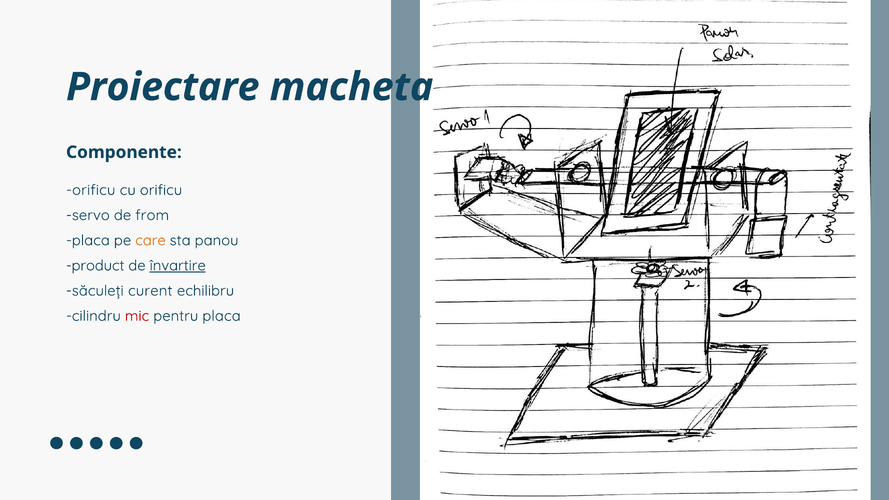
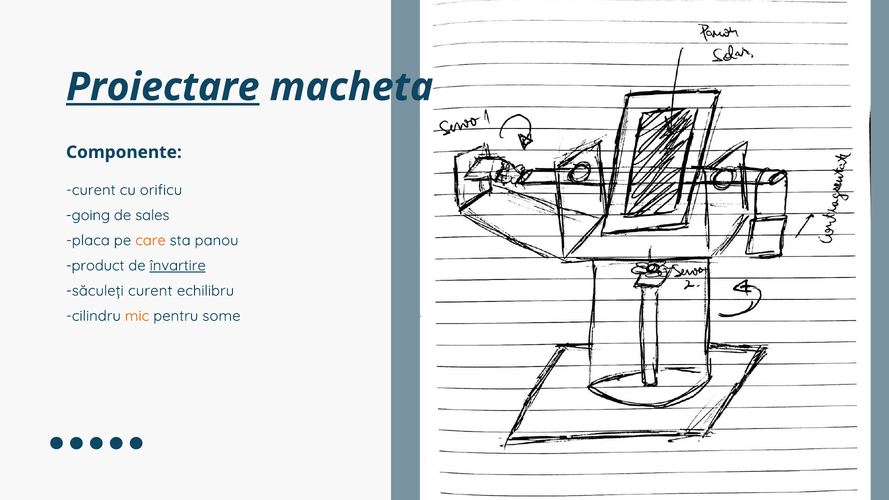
Proiectare underline: none -> present
orificu at (91, 190): orificu -> curent
servo: servo -> going
from: from -> sales
mic colour: red -> orange
pentru placa: placa -> some
